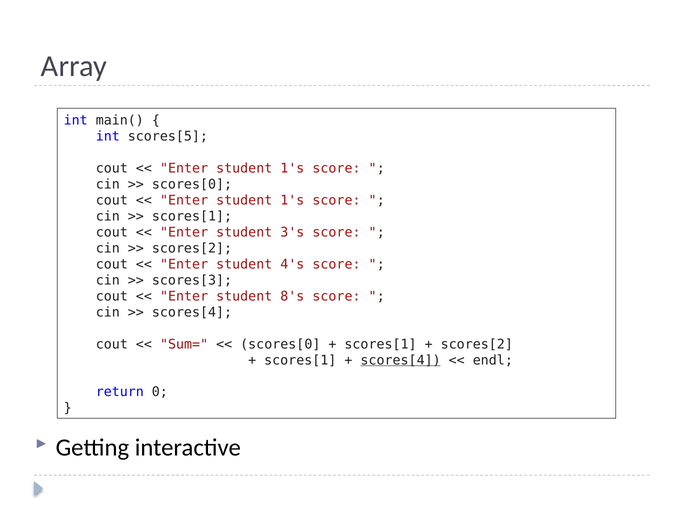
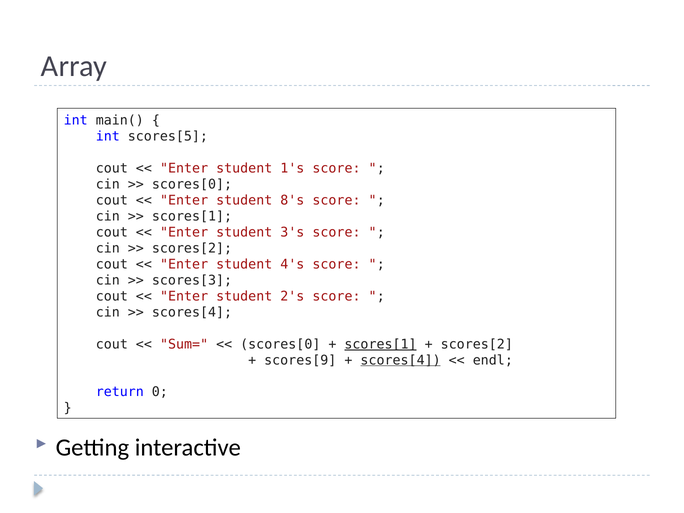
1's at (292, 200): 1's -> 8's
8's: 8's -> 2's
scores[1 at (381, 344) underline: none -> present
scores[1 at (300, 360): scores[1 -> scores[9
